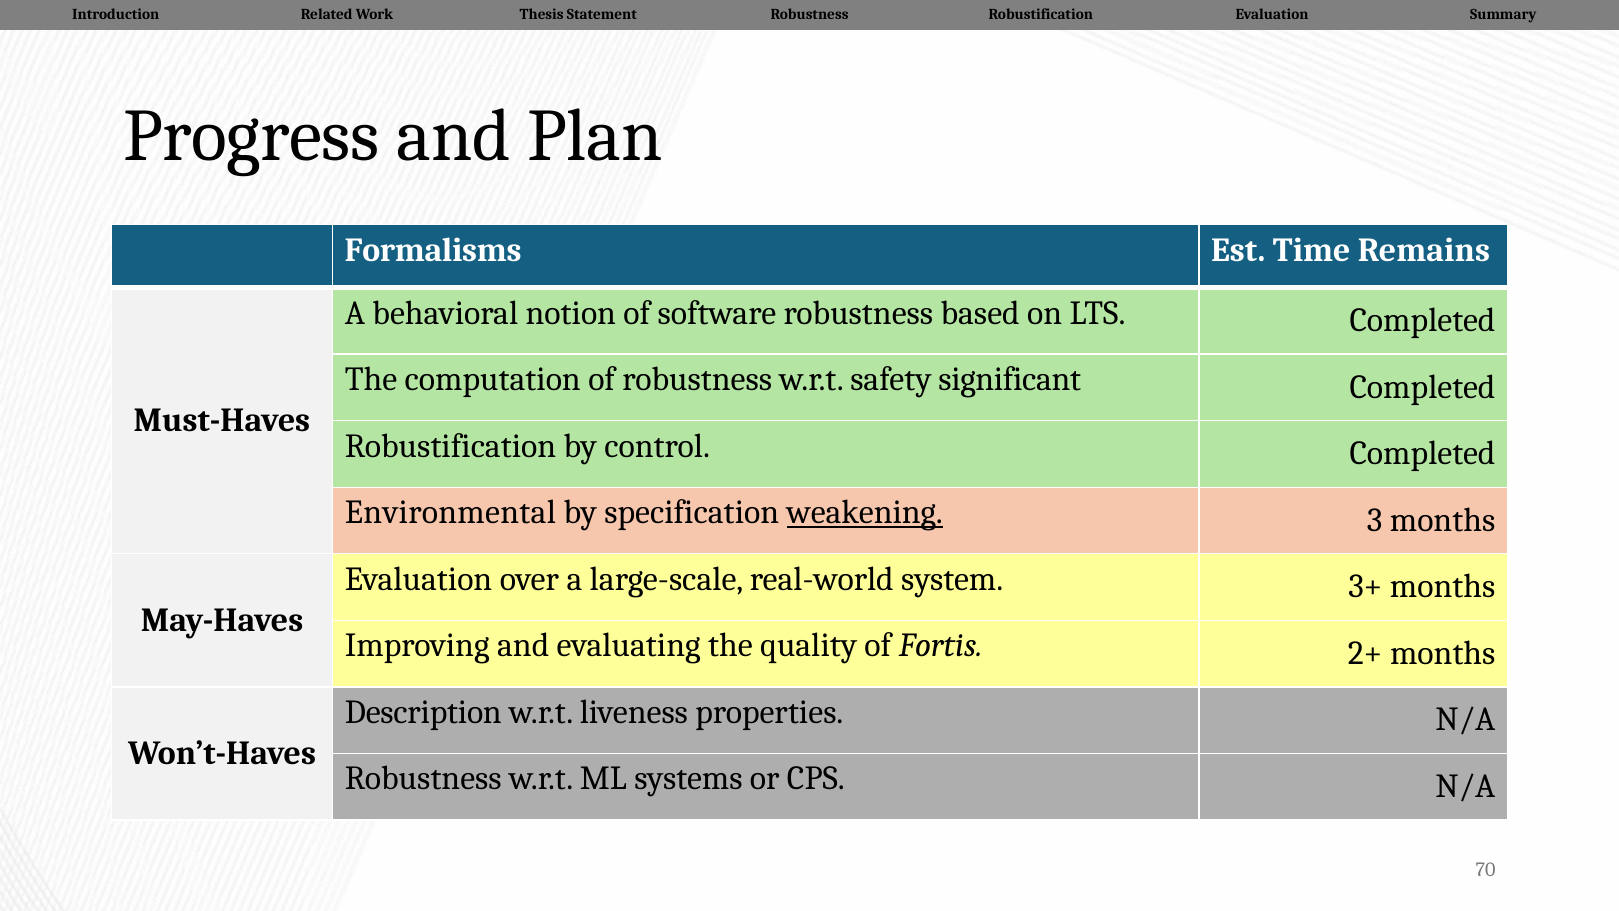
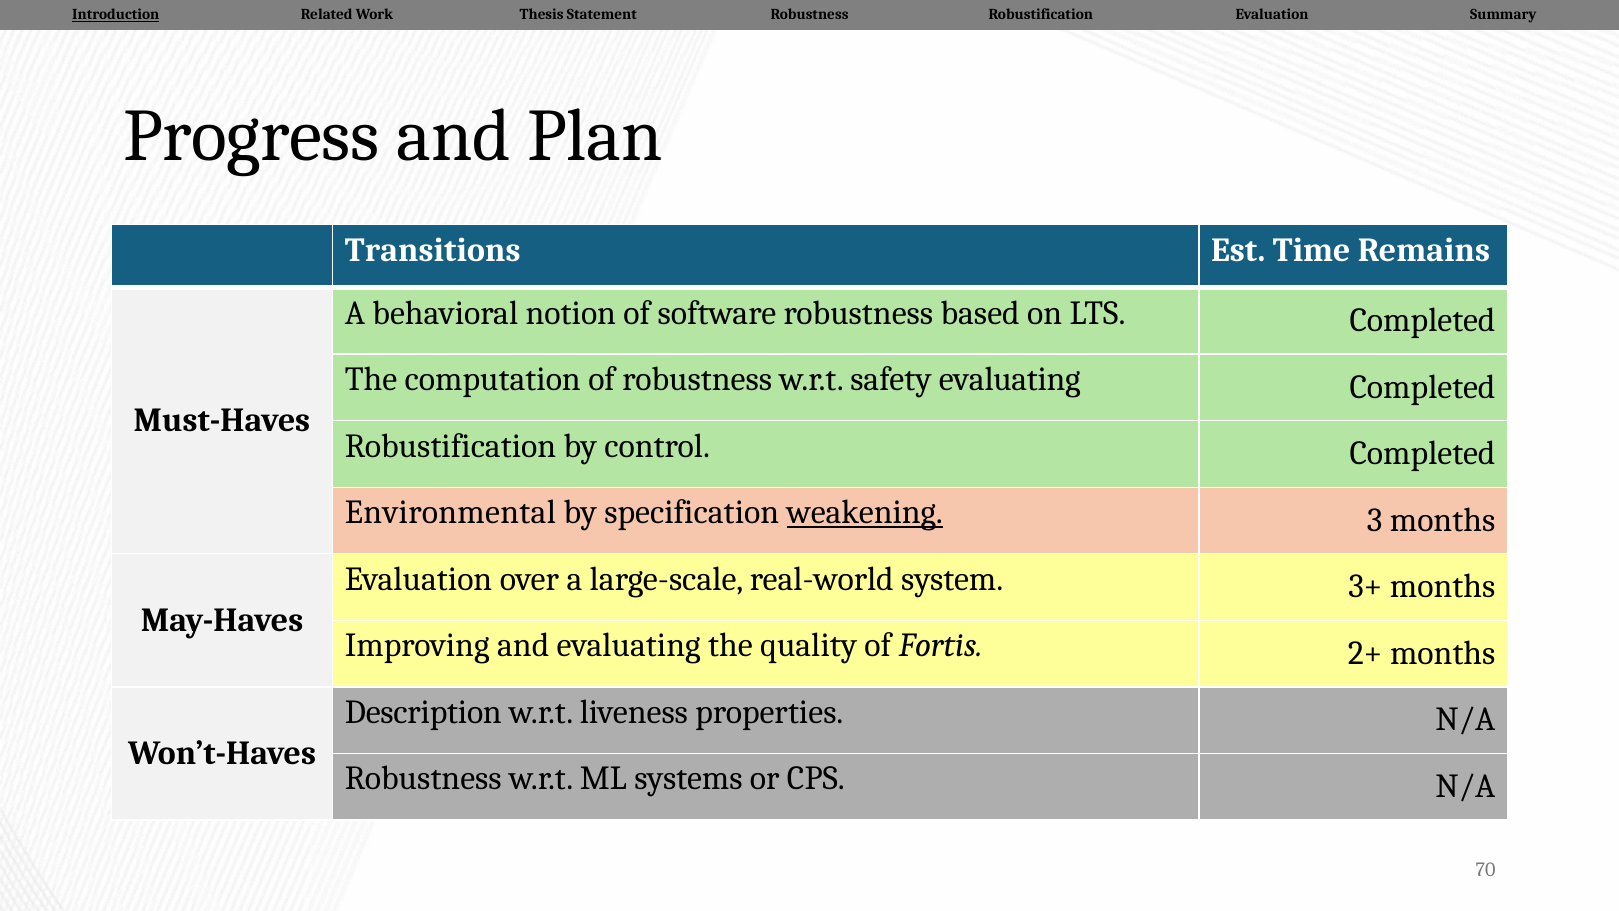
Introduction underline: none -> present
Formalisms: Formalisms -> Transitions
safety significant: significant -> evaluating
